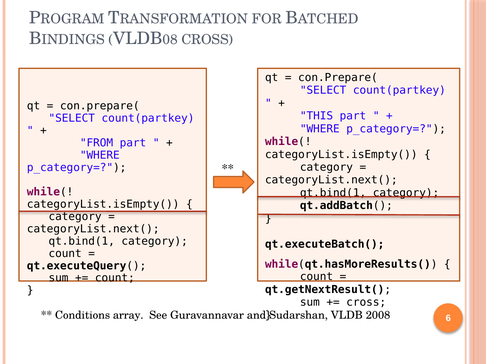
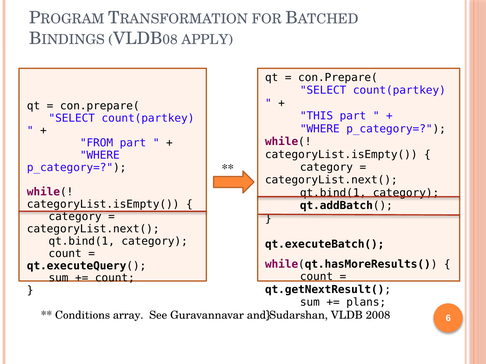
CROSS at (207, 40): CROSS -> APPLY
cross at (366, 303): cross -> plans
